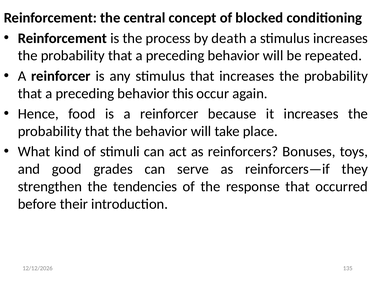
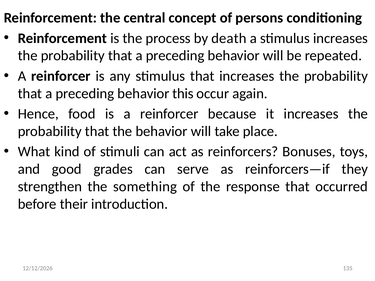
blocked: blocked -> persons
tendencies: tendencies -> something
